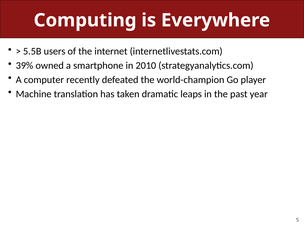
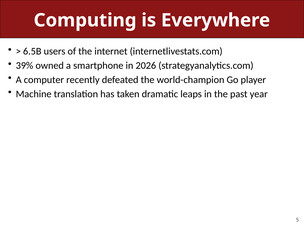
5.5B: 5.5B -> 6.5B
2010: 2010 -> 2026
